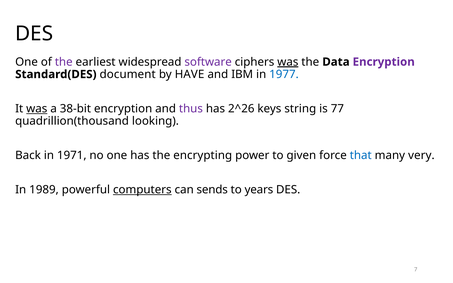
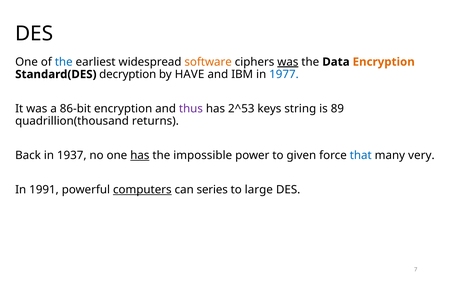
the at (64, 62) colour: purple -> blue
software colour: purple -> orange
Encryption at (384, 62) colour: purple -> orange
document: document -> decryption
was at (37, 109) underline: present -> none
38-bit: 38-bit -> 86-bit
2^26: 2^26 -> 2^53
77: 77 -> 89
looking: looking -> returns
1971: 1971 -> 1937
has at (140, 156) underline: none -> present
encrypting: encrypting -> impossible
1989: 1989 -> 1991
sends: sends -> series
years: years -> large
